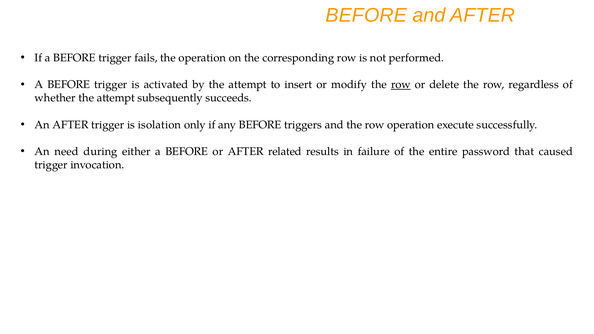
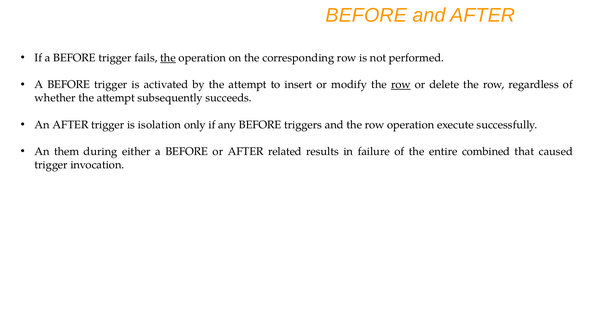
the at (168, 58) underline: none -> present
need: need -> them
password: password -> combined
